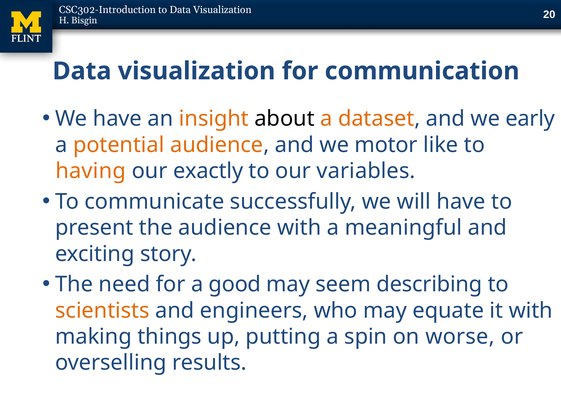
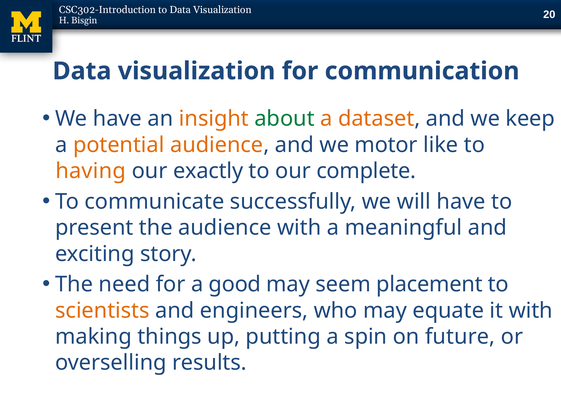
about colour: black -> green
early: early -> keep
variables: variables -> complete
describing: describing -> placement
worse: worse -> future
